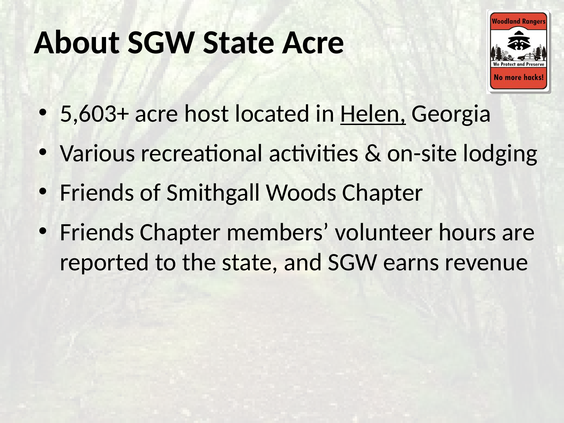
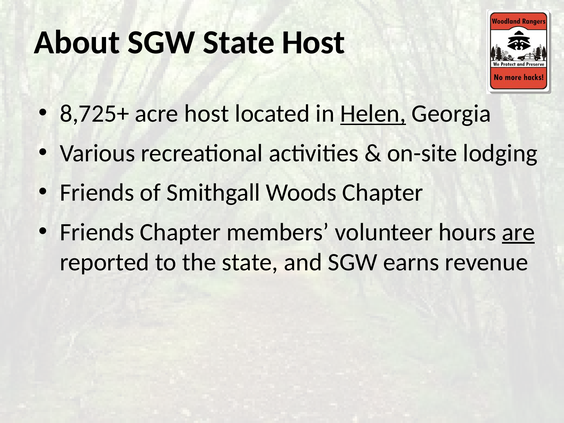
State Acre: Acre -> Host
5,603+: 5,603+ -> 8,725+
are underline: none -> present
